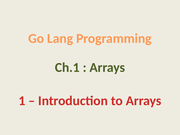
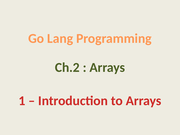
Ch.1: Ch.1 -> Ch.2
